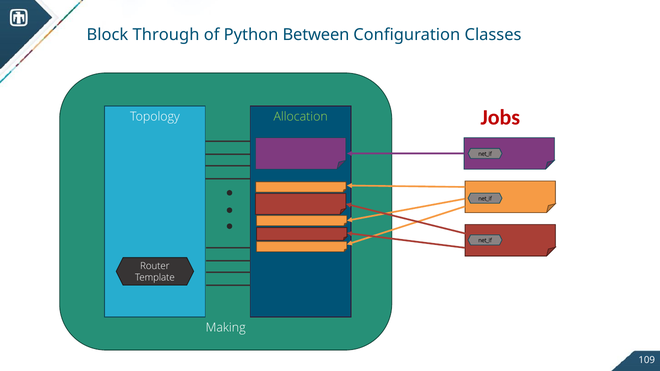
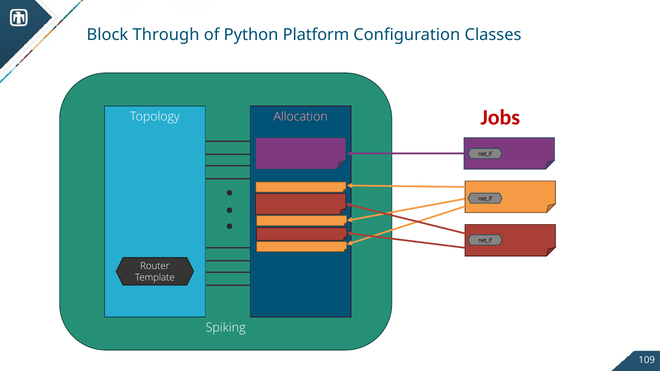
Between: Between -> Platform
Allocation colour: light green -> pink
Making: Making -> Spiking
